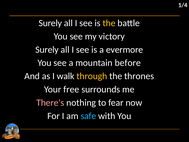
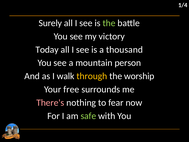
the at (109, 23) colour: yellow -> light green
Surely at (47, 50): Surely -> Today
evermore: evermore -> thousand
before: before -> person
thrones: thrones -> worship
safe colour: light blue -> light green
